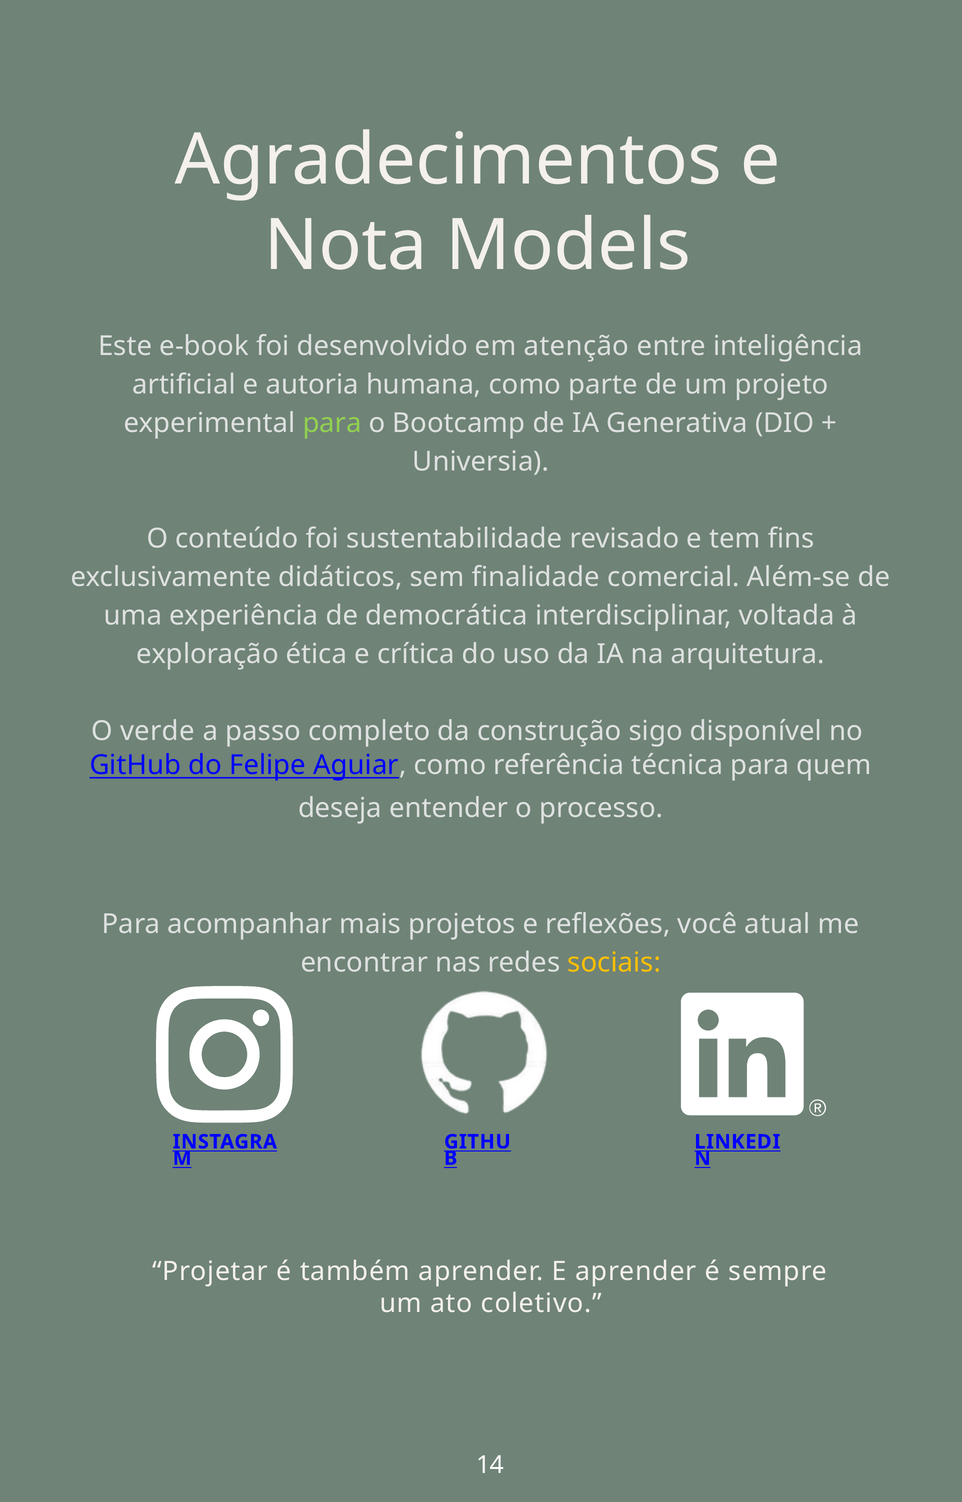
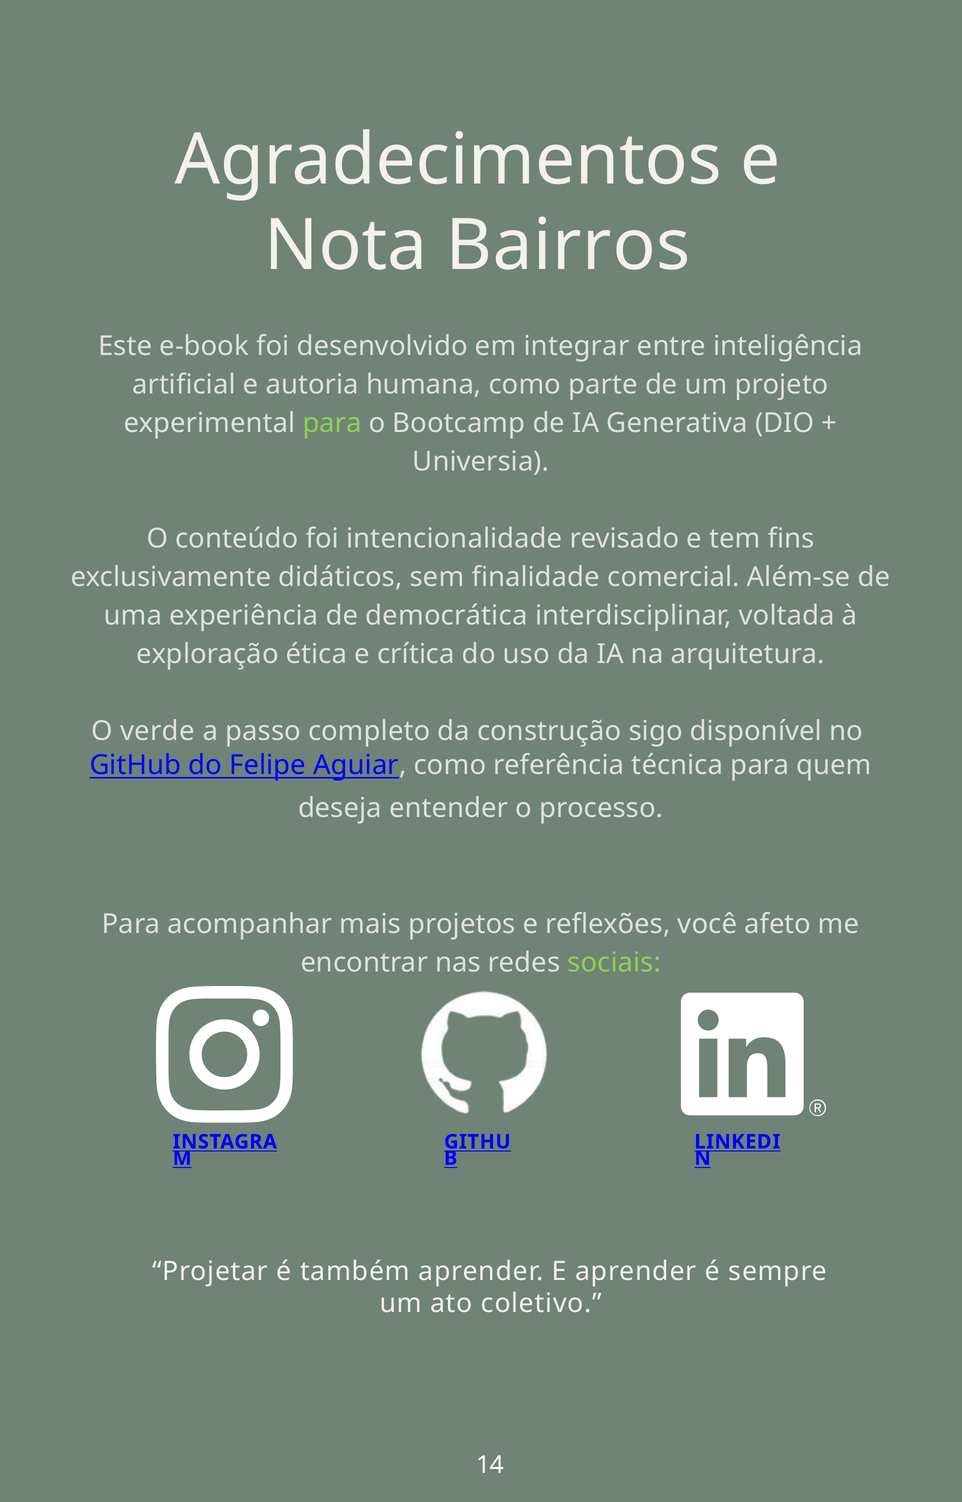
Models: Models -> Bairros
atenção: atenção -> integrar
sustentabilidade: sustentabilidade -> intencionalidade
atual: atual -> afeto
sociais colour: yellow -> light green
